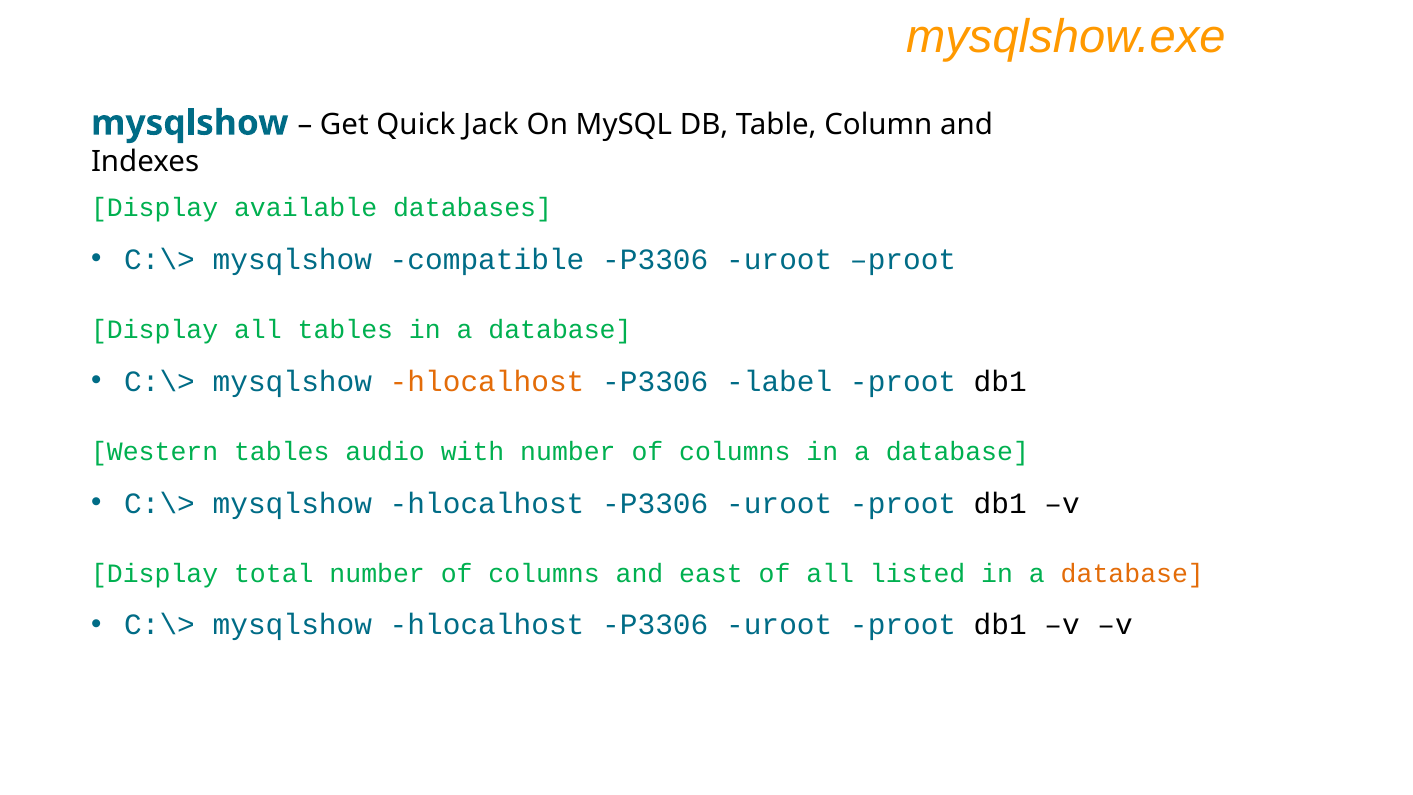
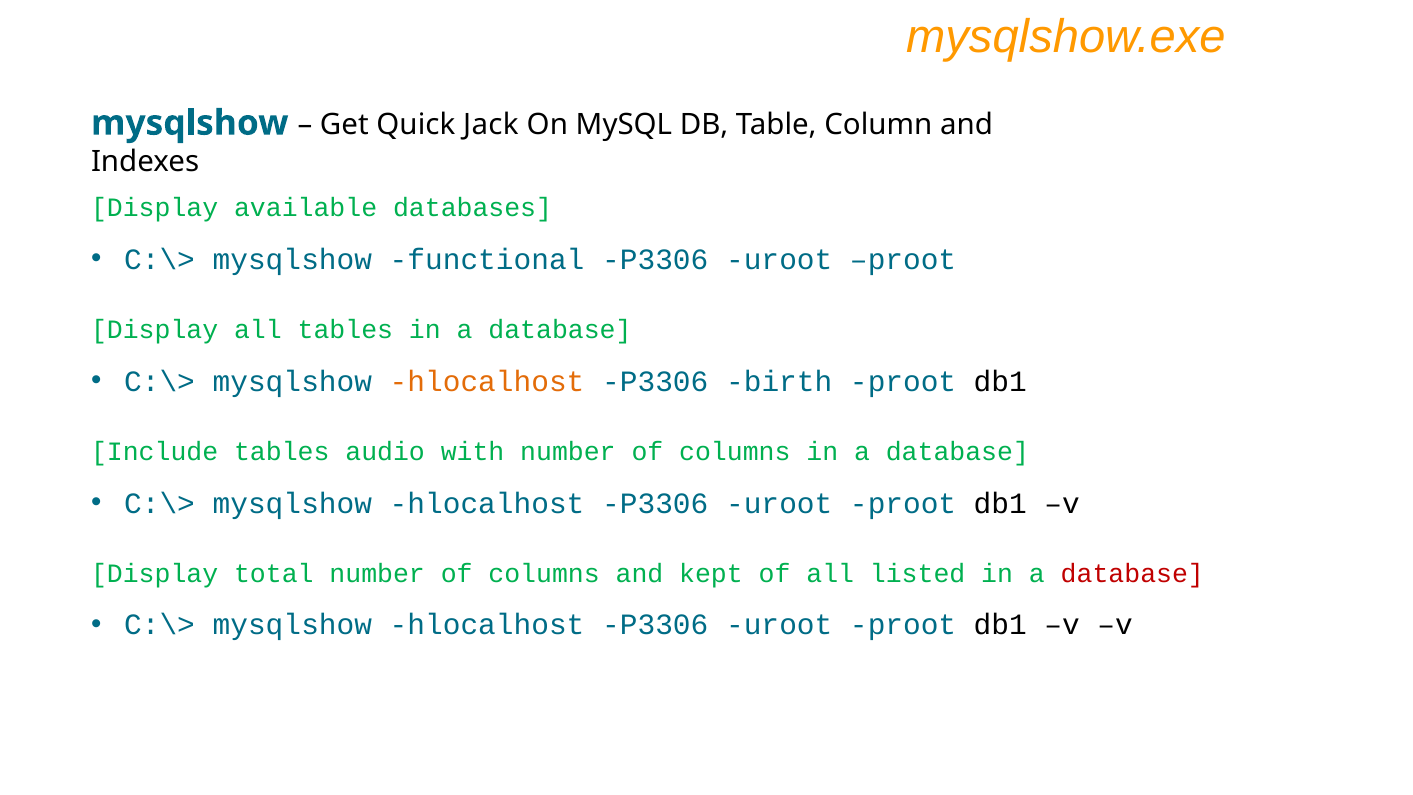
compatible: compatible -> functional
label: label -> birth
Western: Western -> Include
east: east -> kept
database at (1132, 574) colour: orange -> red
